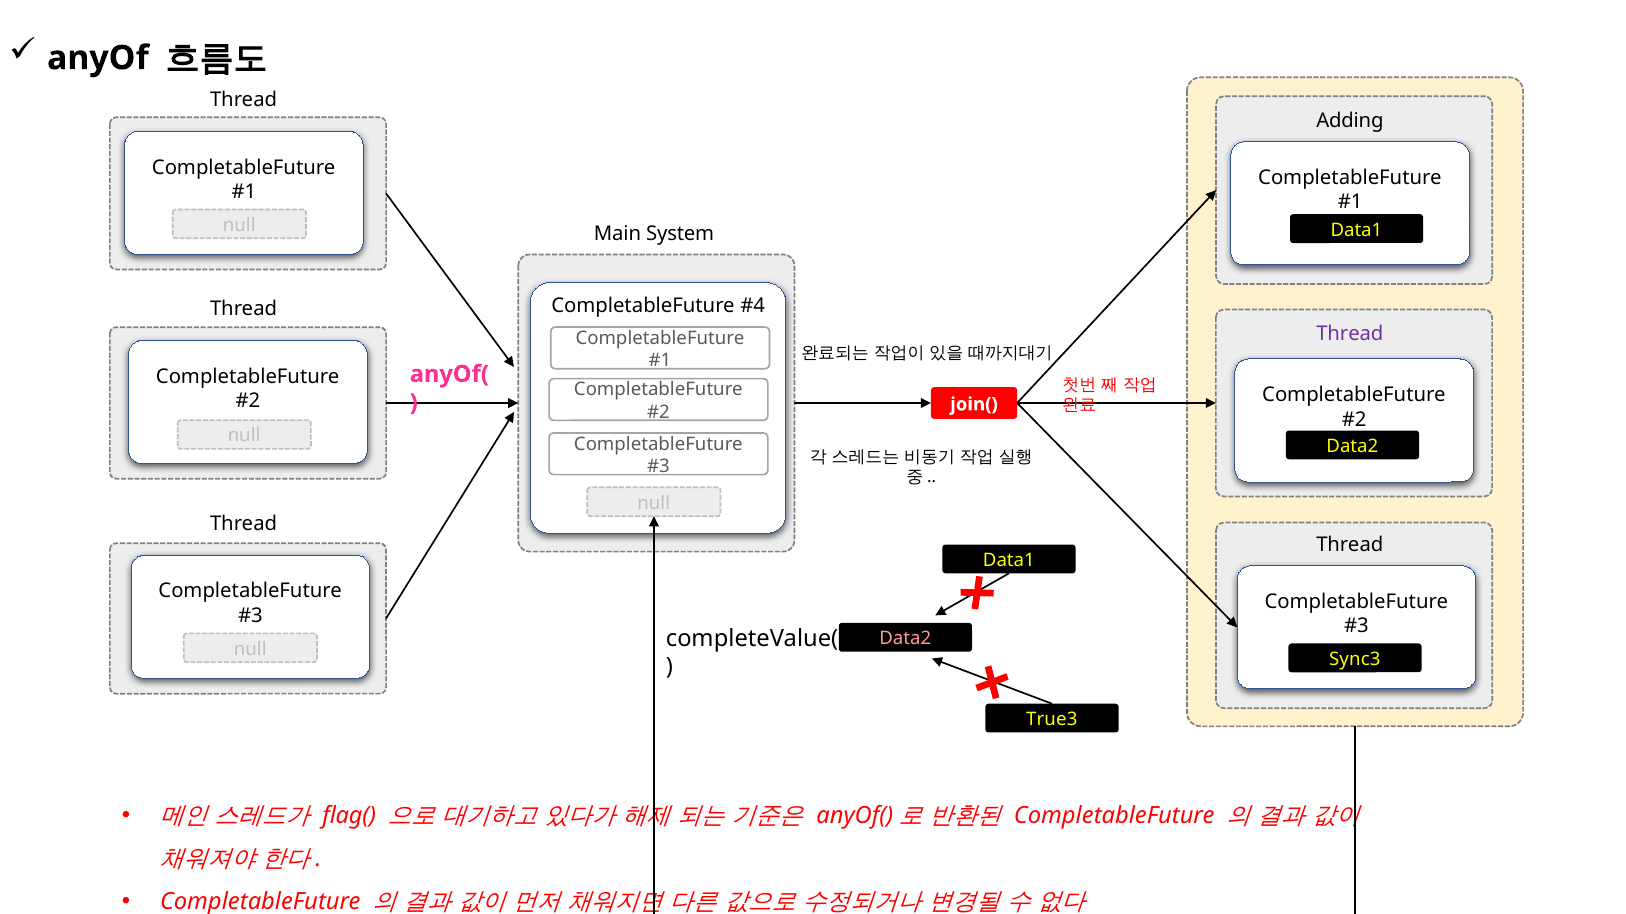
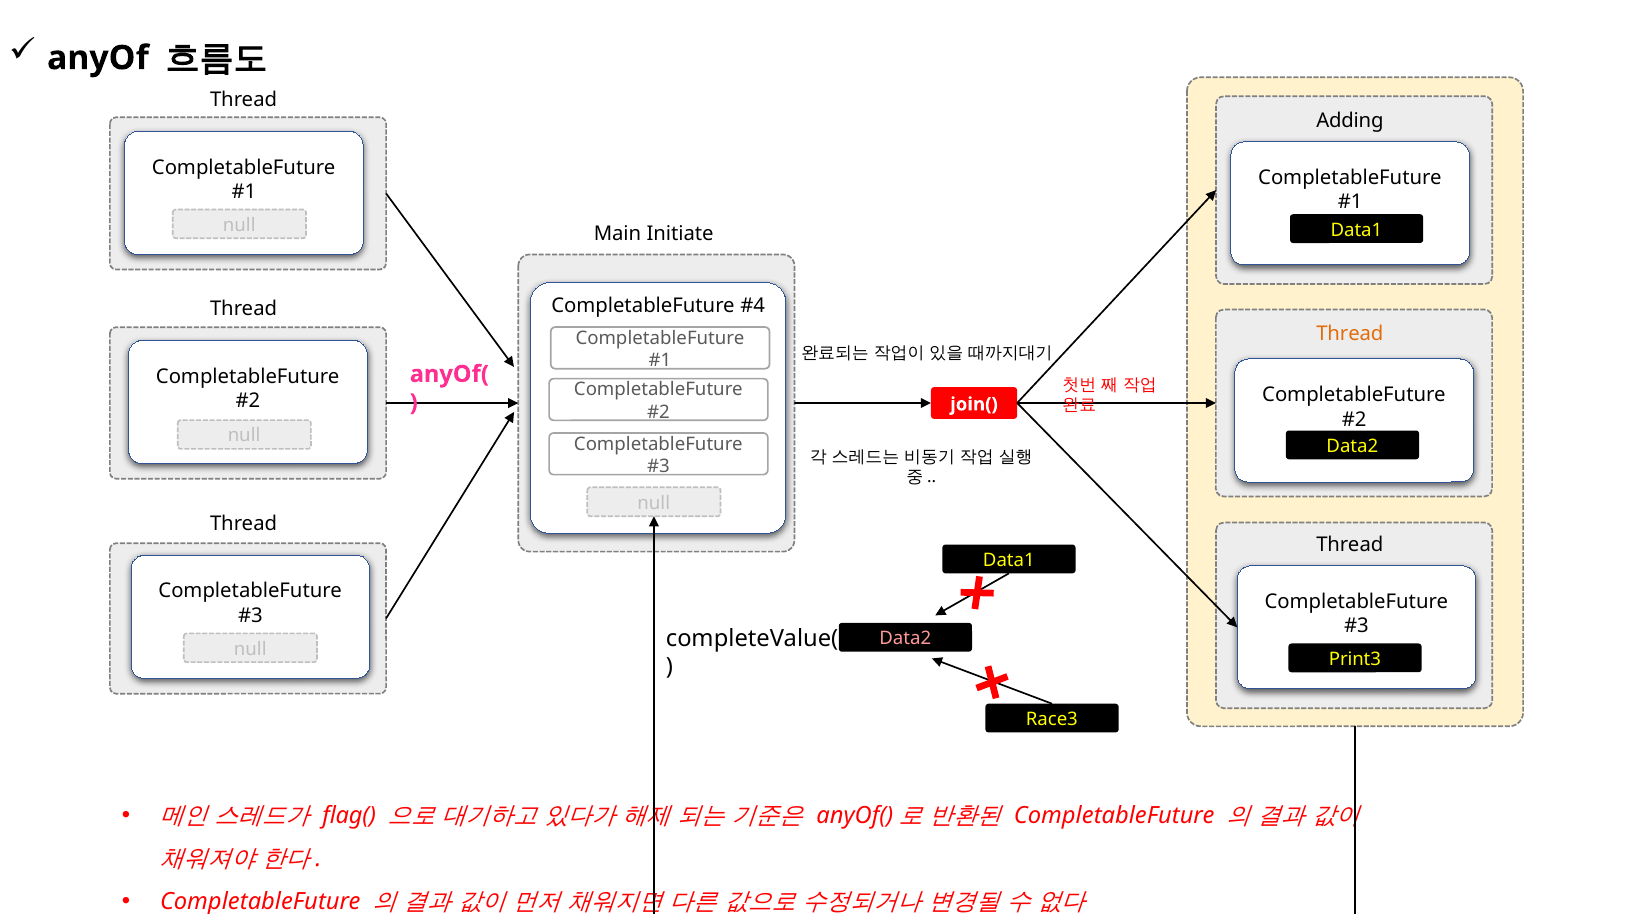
System: System -> Initiate
Thread at (1350, 334) colour: purple -> orange
Sync3: Sync3 -> Print3
True3: True3 -> Race3
